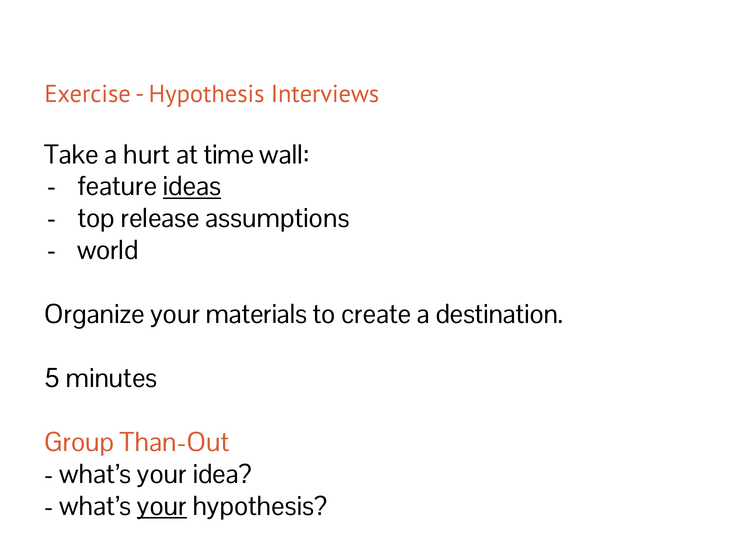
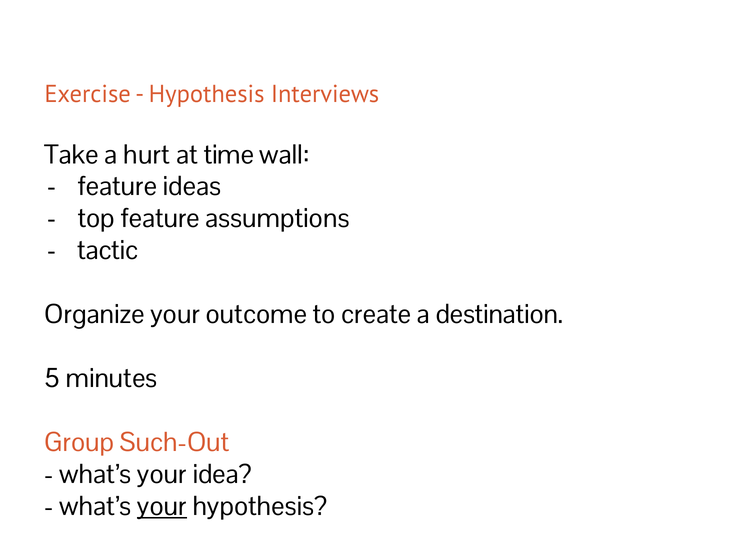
ideas underline: present -> none
top release: release -> feature
world: world -> tactic
materials: materials -> outcome
Than-Out: Than-Out -> Such-Out
